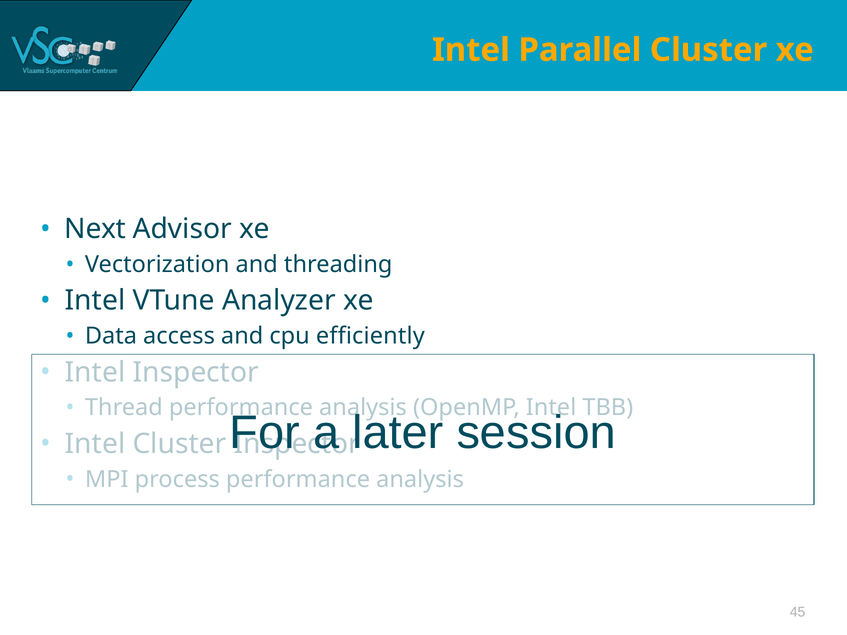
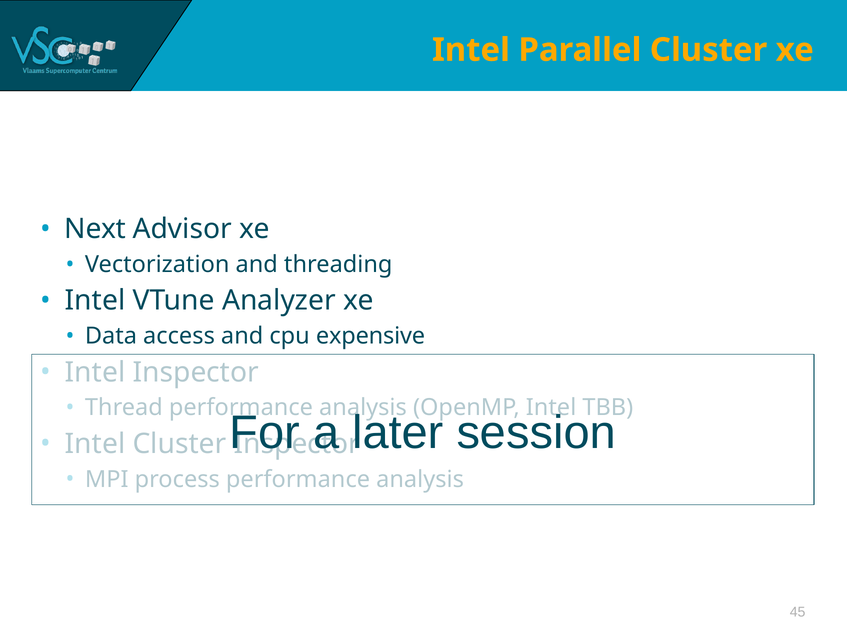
efficiently: efficiently -> expensive
